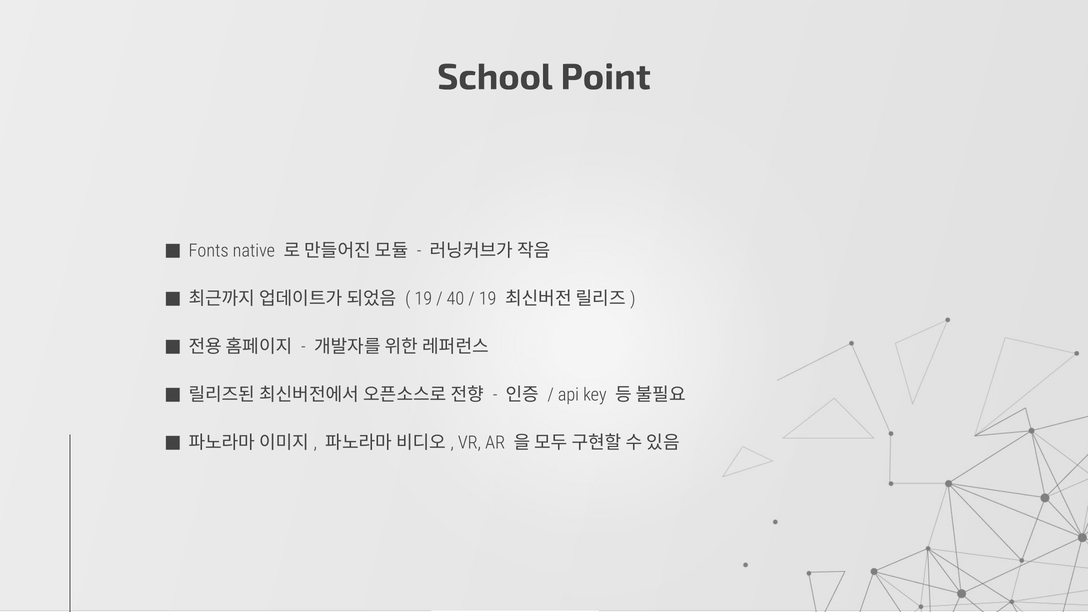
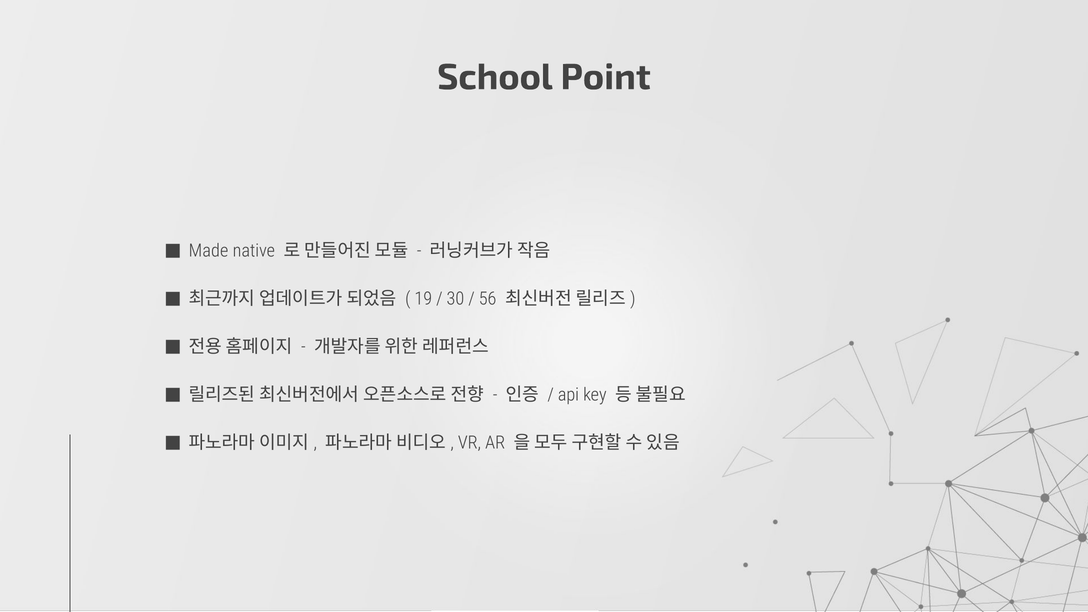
Fonts: Fonts -> Made
40: 40 -> 30
19 at (488, 299): 19 -> 56
